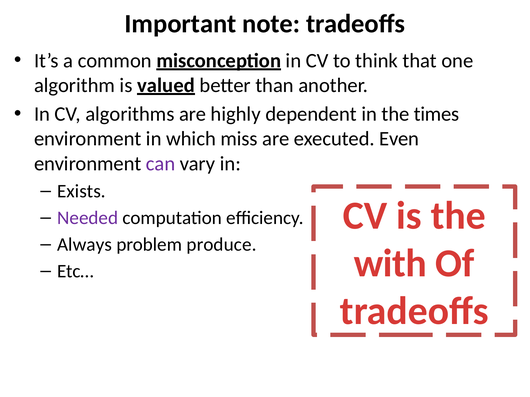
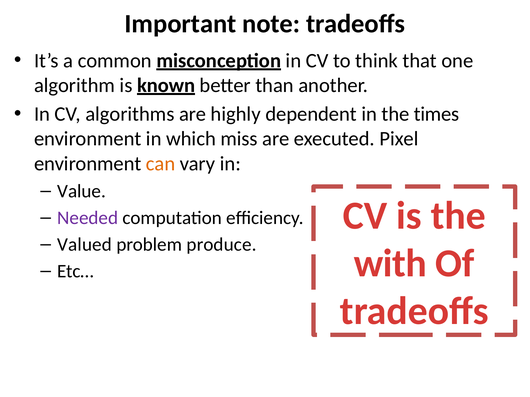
valued: valued -> known
Even: Even -> Pixel
can colour: purple -> orange
Exists: Exists -> Value
Always: Always -> Valued
